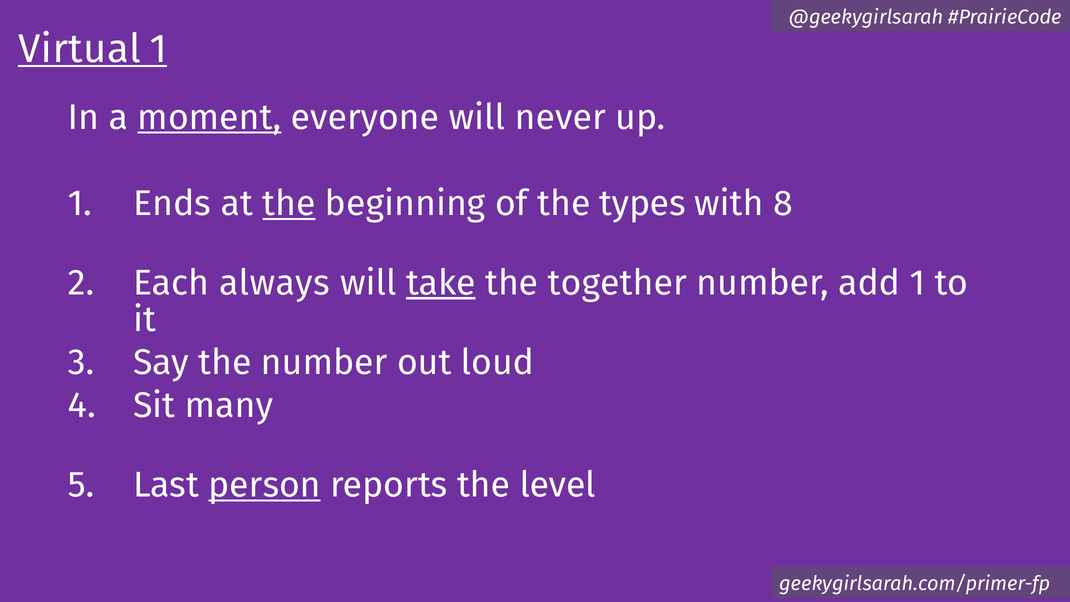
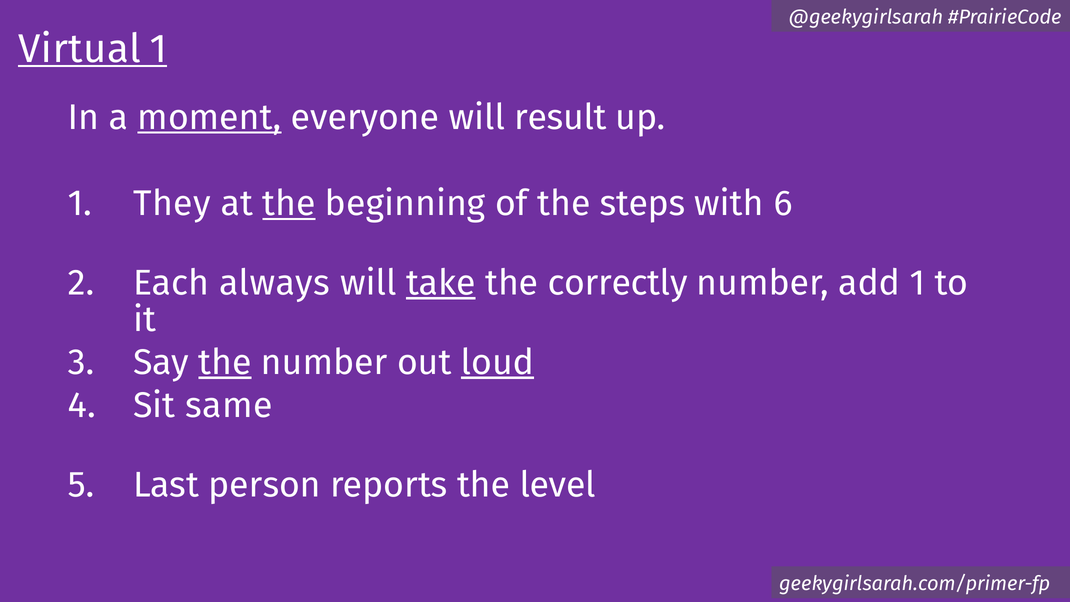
never: never -> result
Ends: Ends -> They
types: types -> steps
8: 8 -> 6
together: together -> correctly
the at (225, 362) underline: none -> present
loud underline: none -> present
many: many -> same
person underline: present -> none
